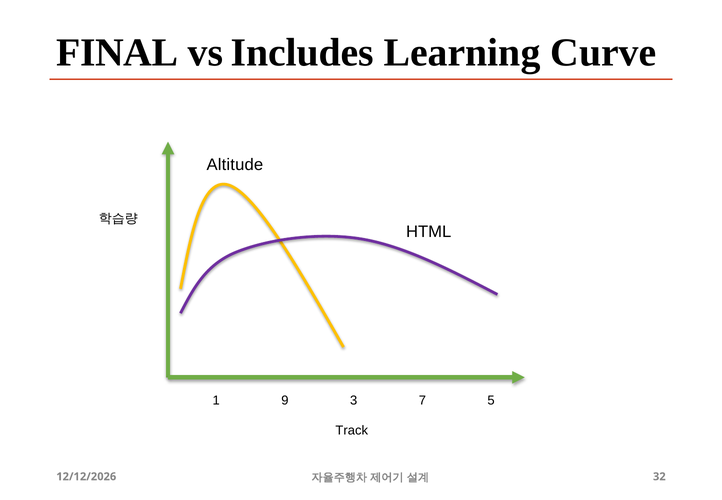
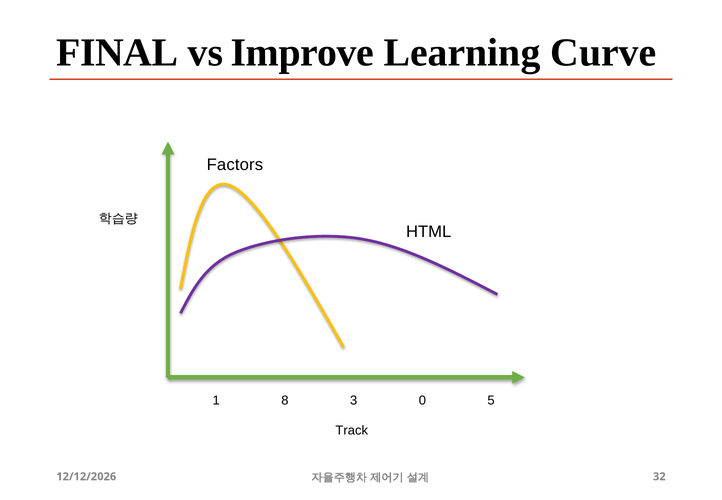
Includes: Includes -> Improve
Altitude: Altitude -> Factors
9: 9 -> 8
7: 7 -> 0
